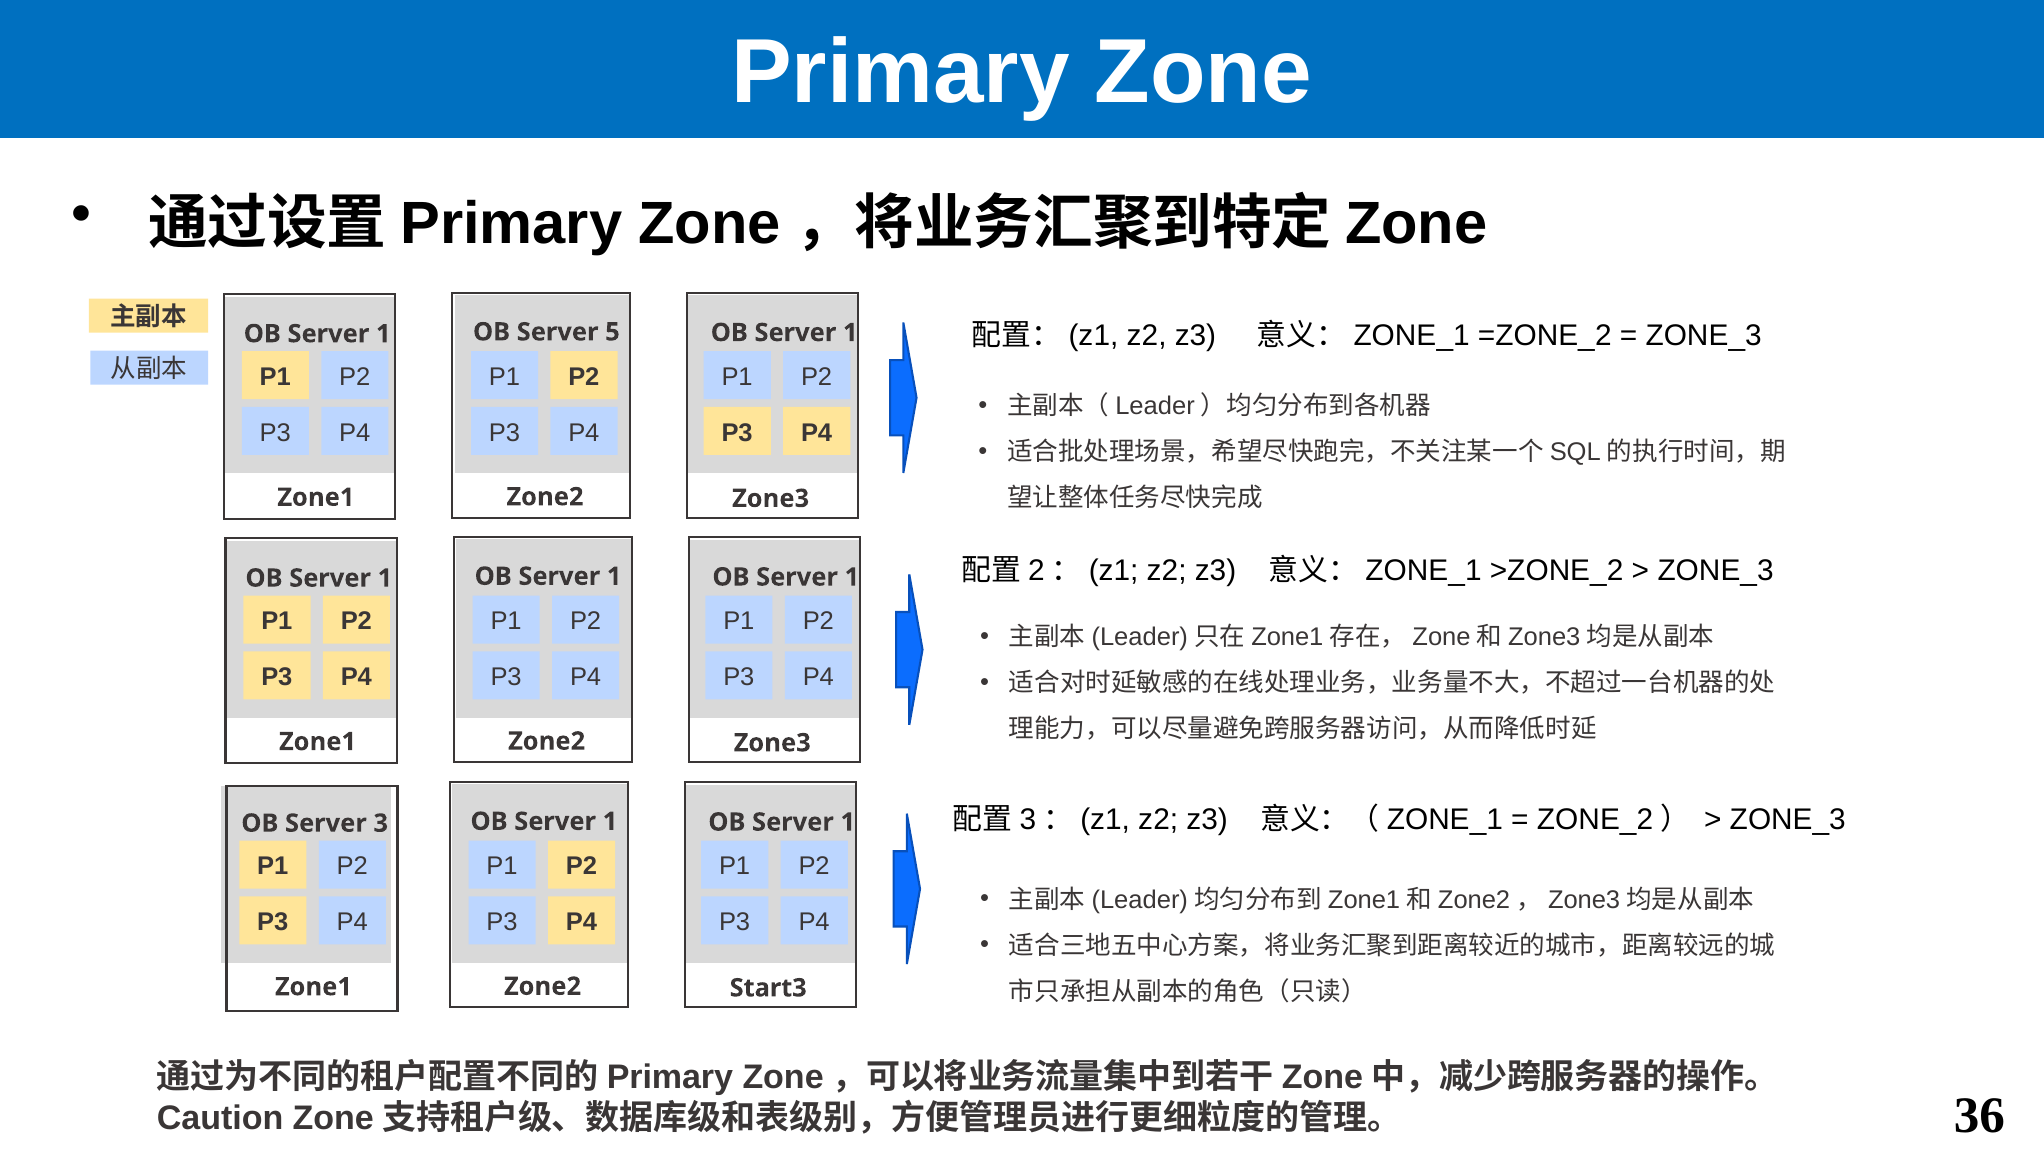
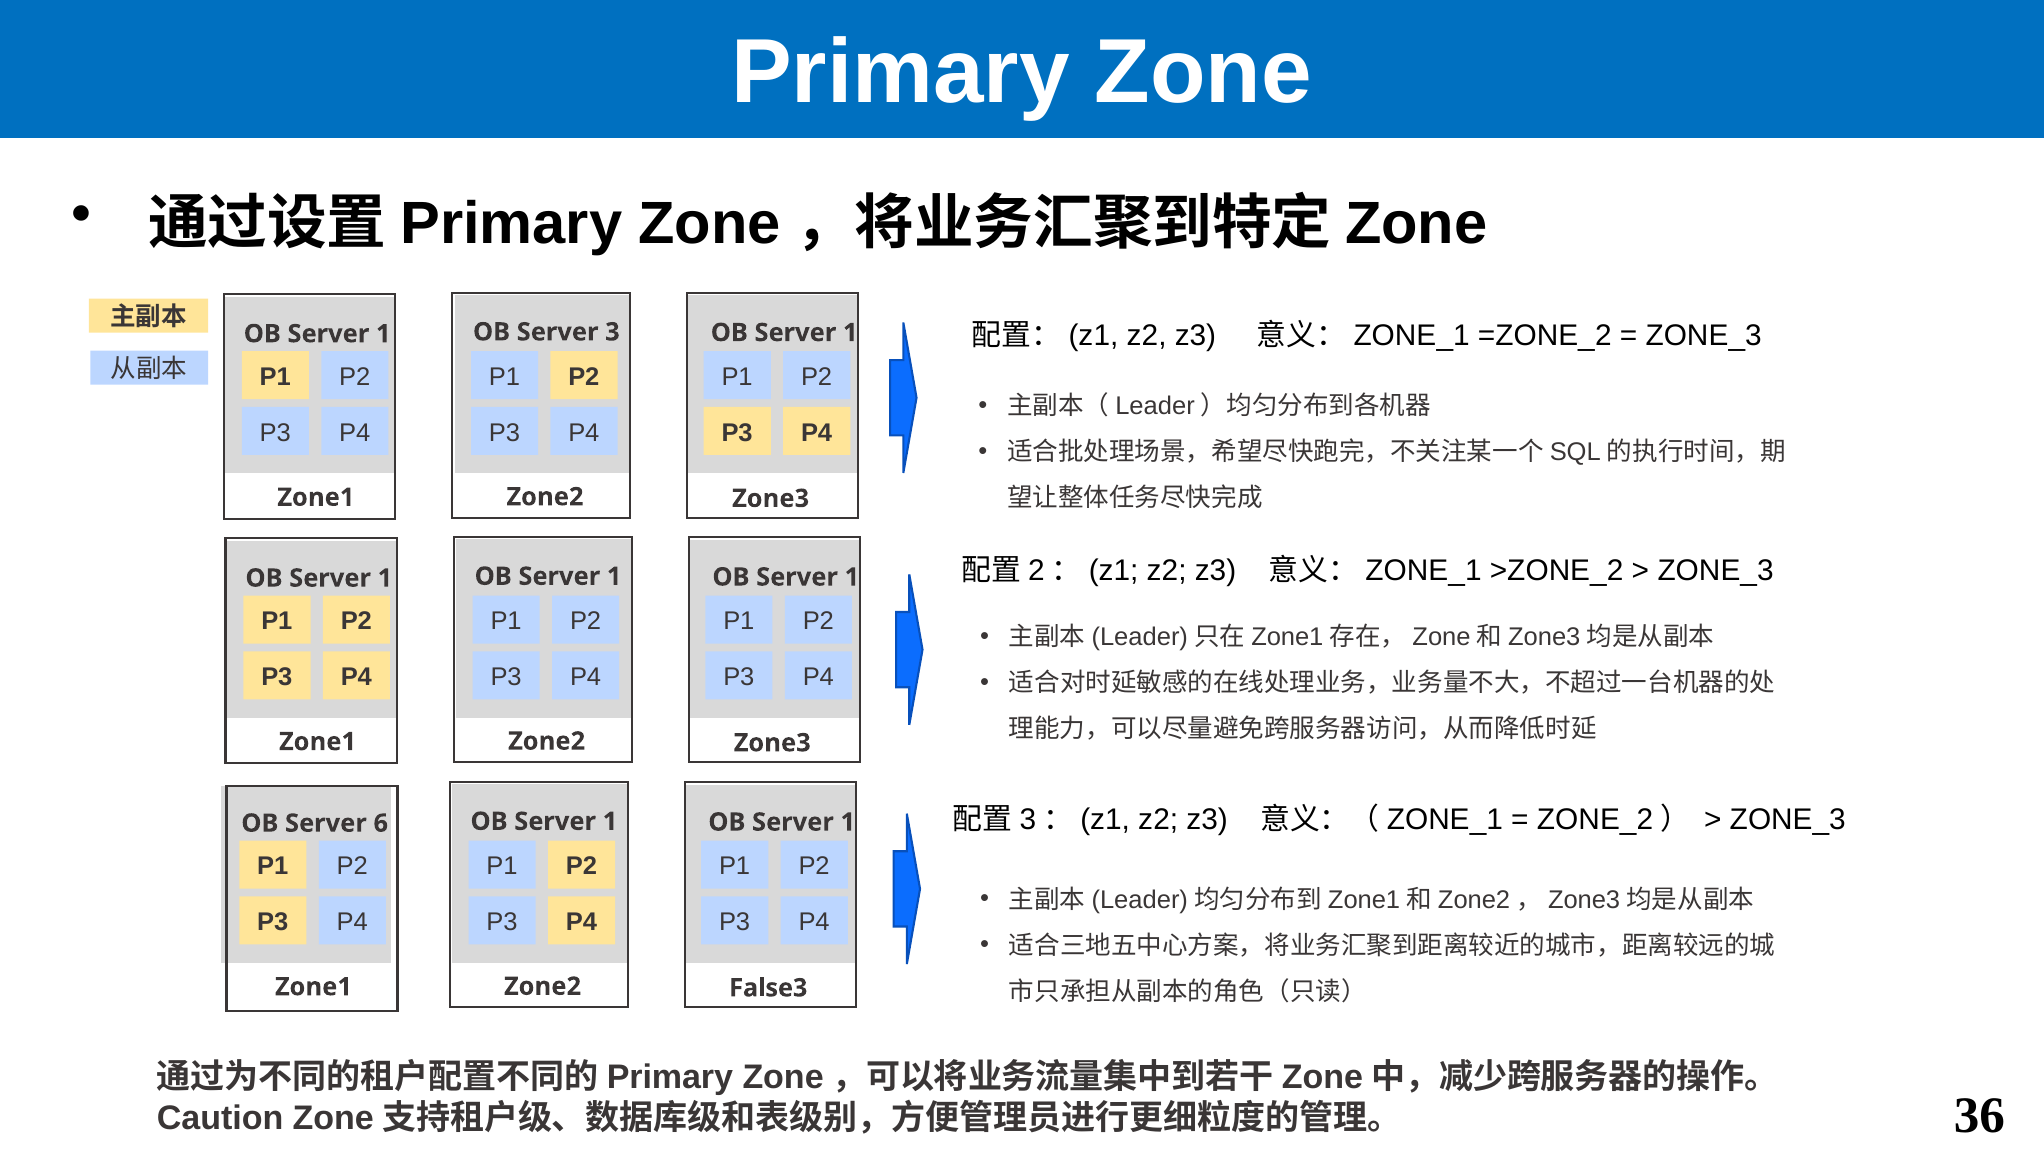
5: 5 -> 3
3: 3 -> 6
Start3: Start3 -> False3
